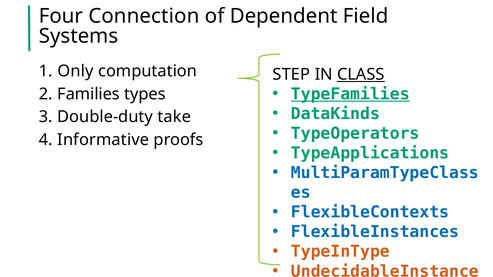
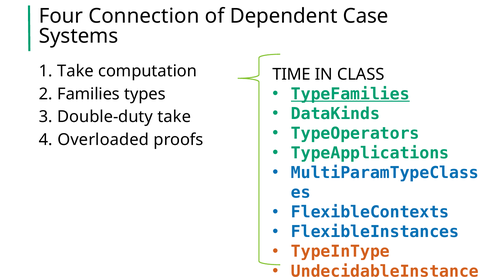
Field: Field -> Case
Only at (76, 71): Only -> Take
STEP: STEP -> TIME
CLASS underline: present -> none
Informative: Informative -> Overloaded
